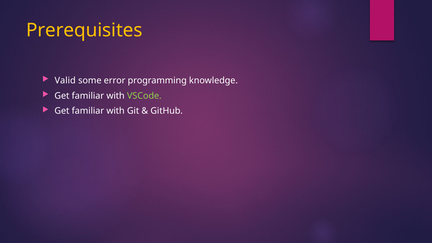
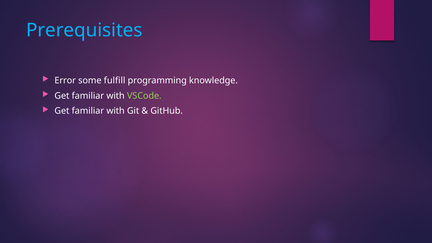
Prerequisites colour: yellow -> light blue
Valid: Valid -> Error
error: error -> fulfill
